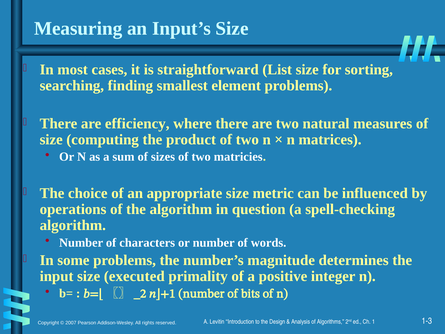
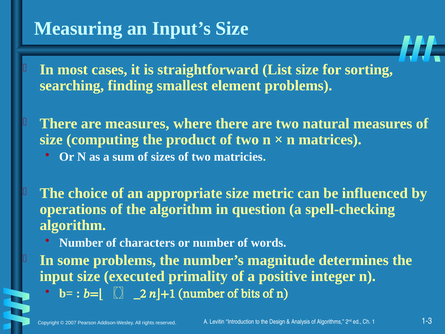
are efficiency: efficiency -> measures
